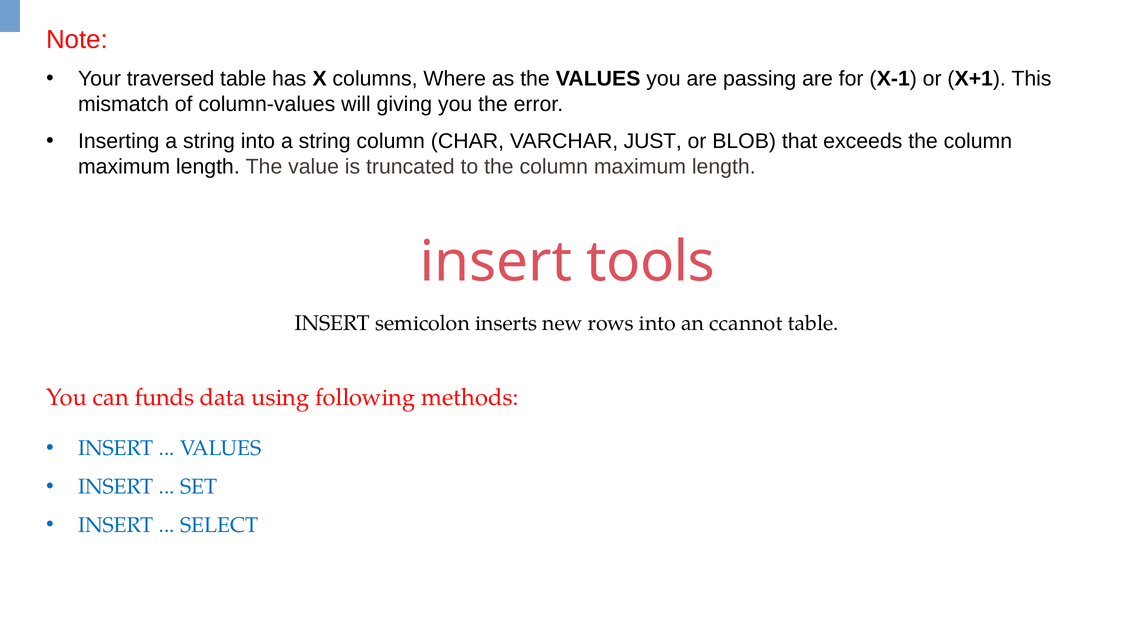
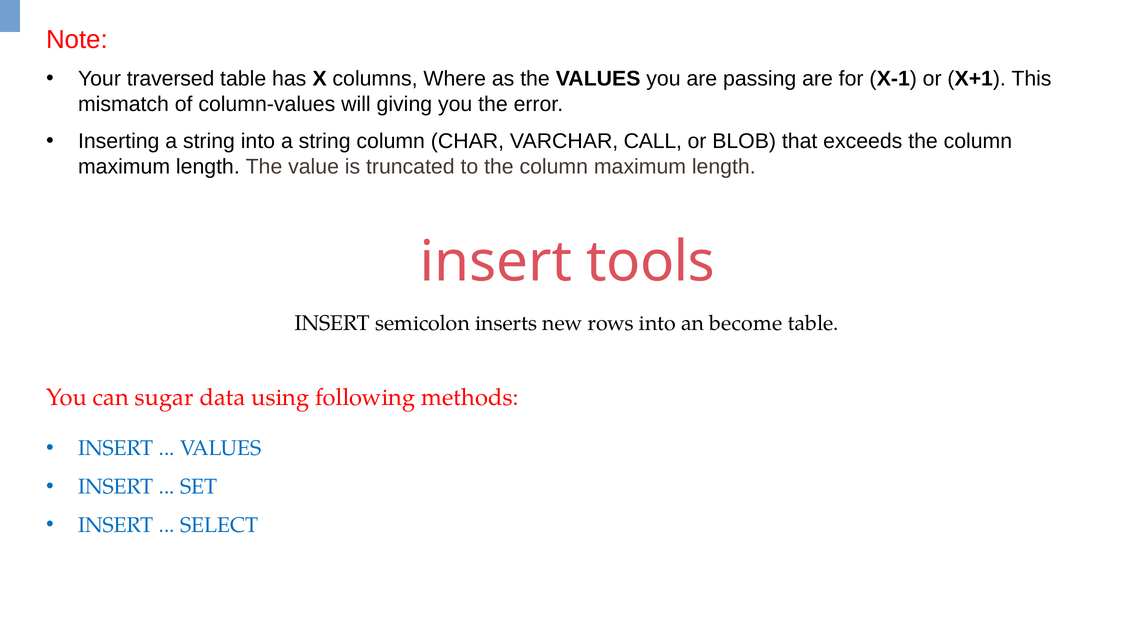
JUST: JUST -> CALL
ccannot: ccannot -> become
funds: funds -> sugar
